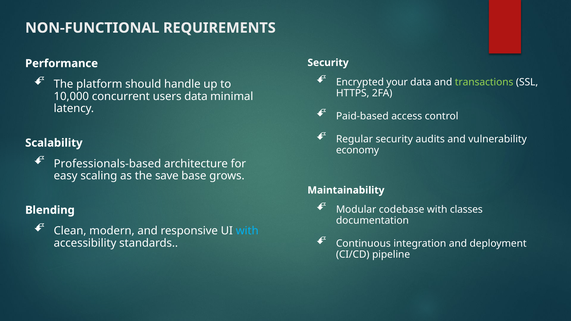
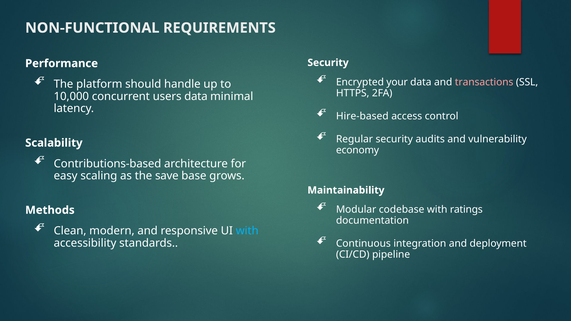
transactions colour: light green -> pink
Paid-based: Paid-based -> Hire-based
Professionals-based: Professionals-based -> Contributions-based
classes: classes -> ratings
Blending: Blending -> Methods
